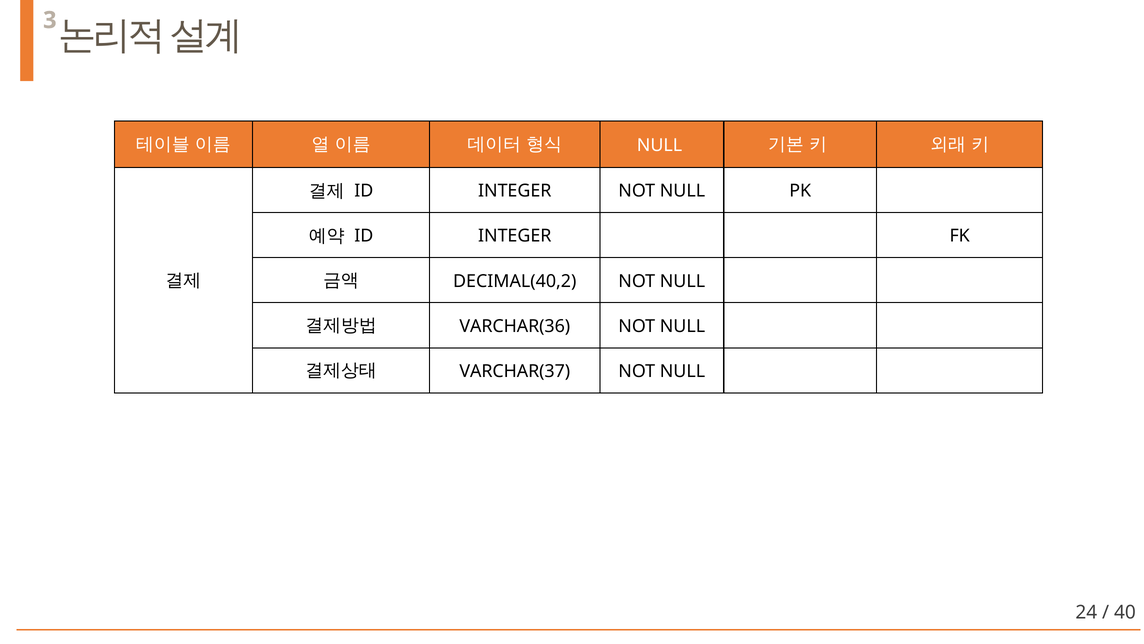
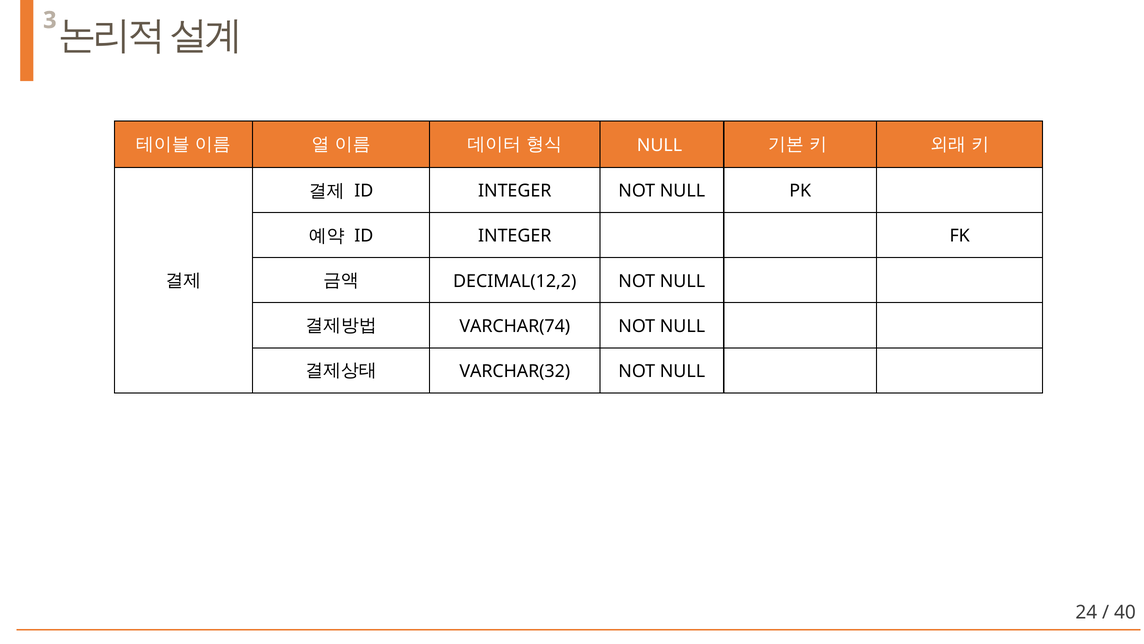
DECIMAL(40,2: DECIMAL(40,2 -> DECIMAL(12,2
VARCHAR(36: VARCHAR(36 -> VARCHAR(74
VARCHAR(37: VARCHAR(37 -> VARCHAR(32
